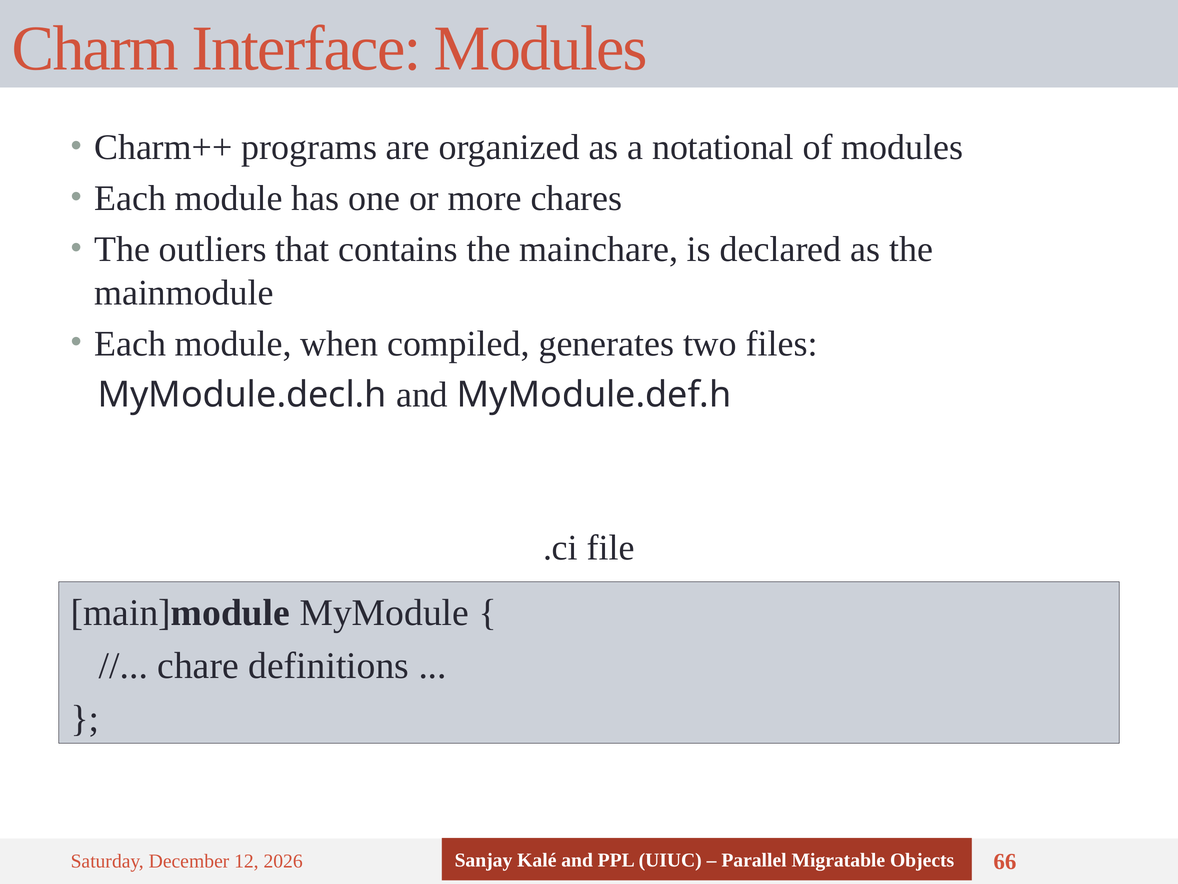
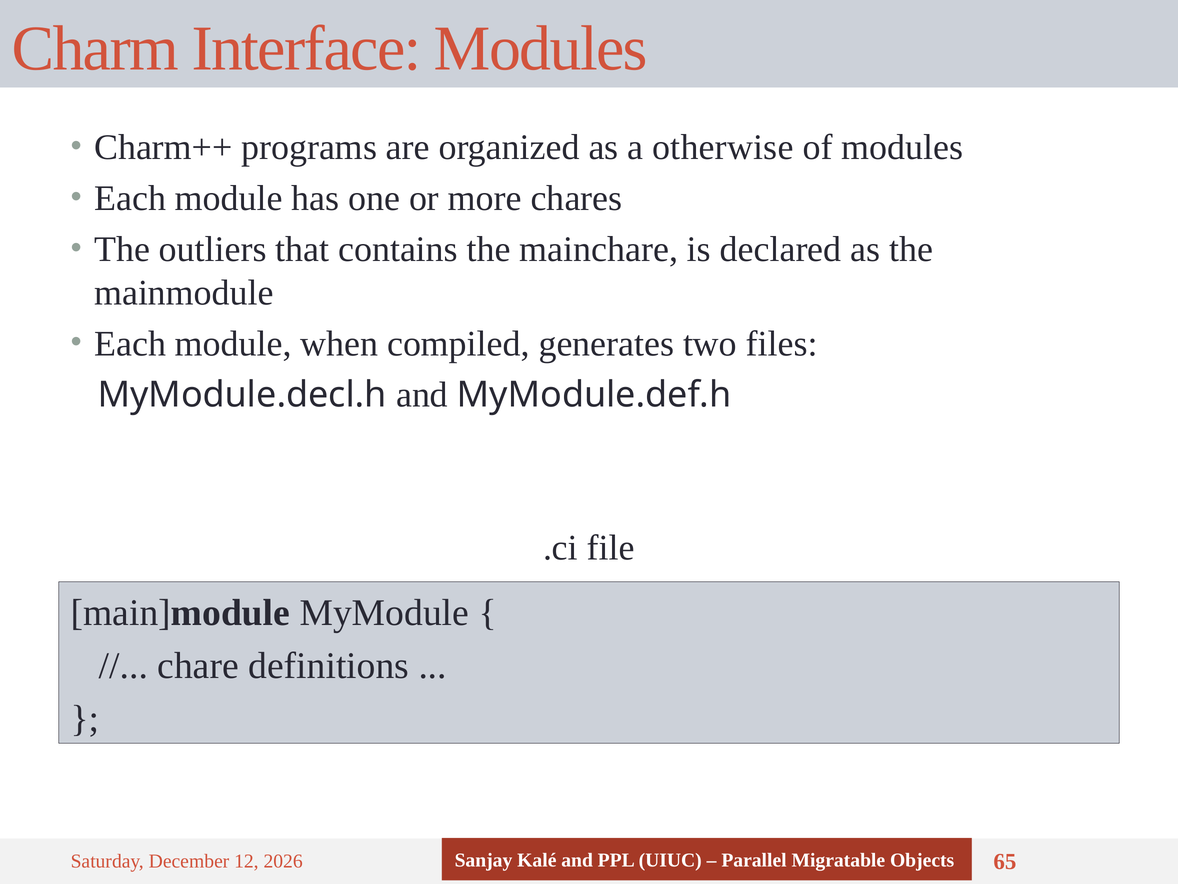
notational: notational -> otherwise
66: 66 -> 65
